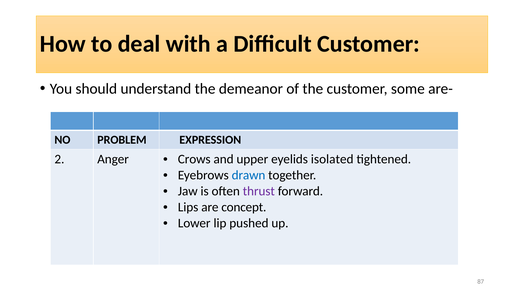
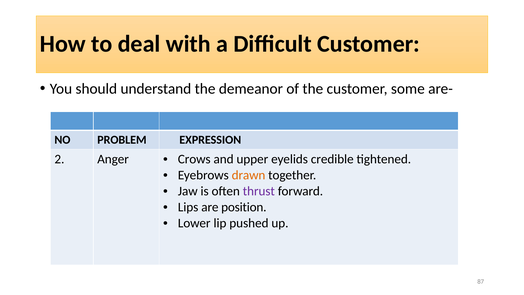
isolated: isolated -> credible
drawn colour: blue -> orange
concept: concept -> position
